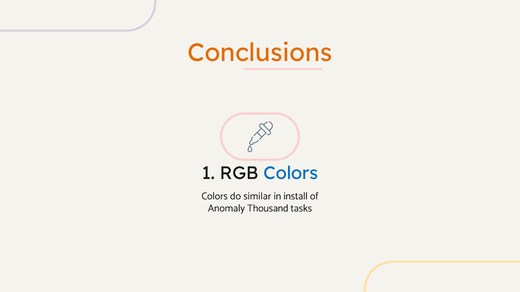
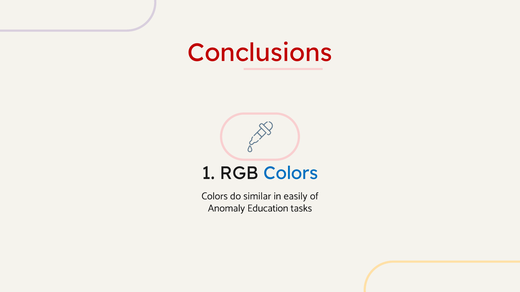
Conclusions colour: orange -> red
install: install -> easily
Thousand: Thousand -> Education
